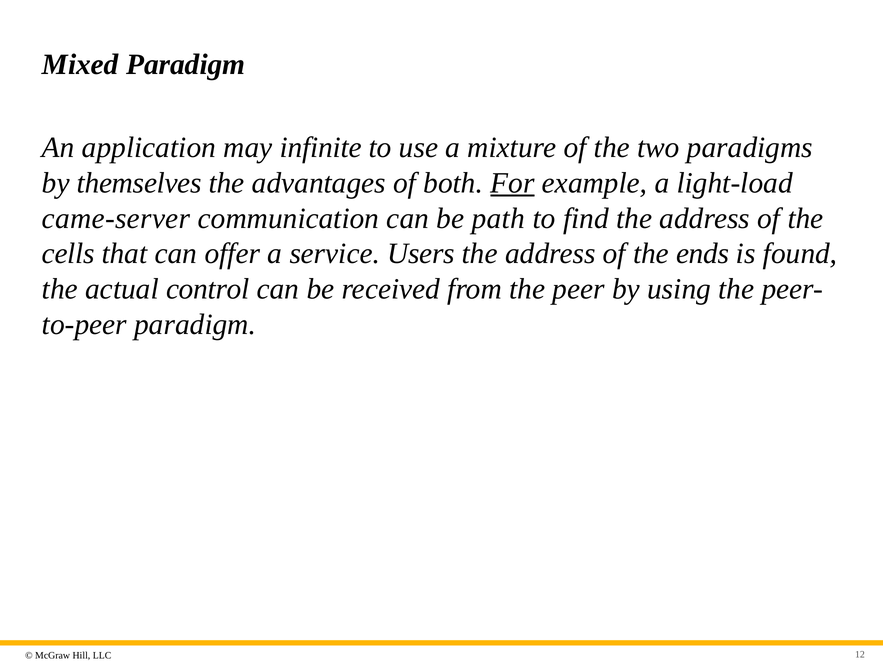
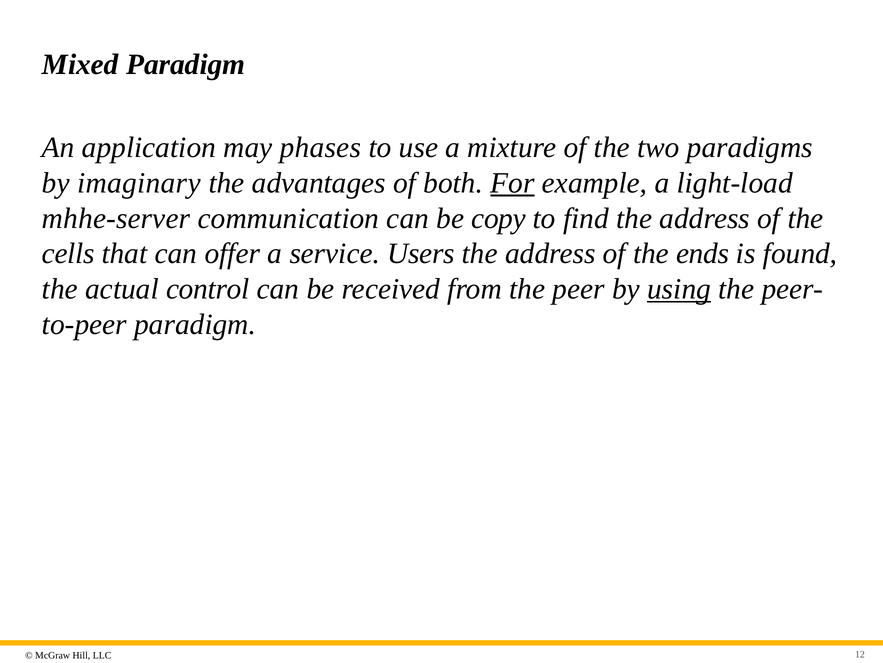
infinite: infinite -> phases
themselves: themselves -> imaginary
came-server: came-server -> mhhe-server
path: path -> copy
using underline: none -> present
